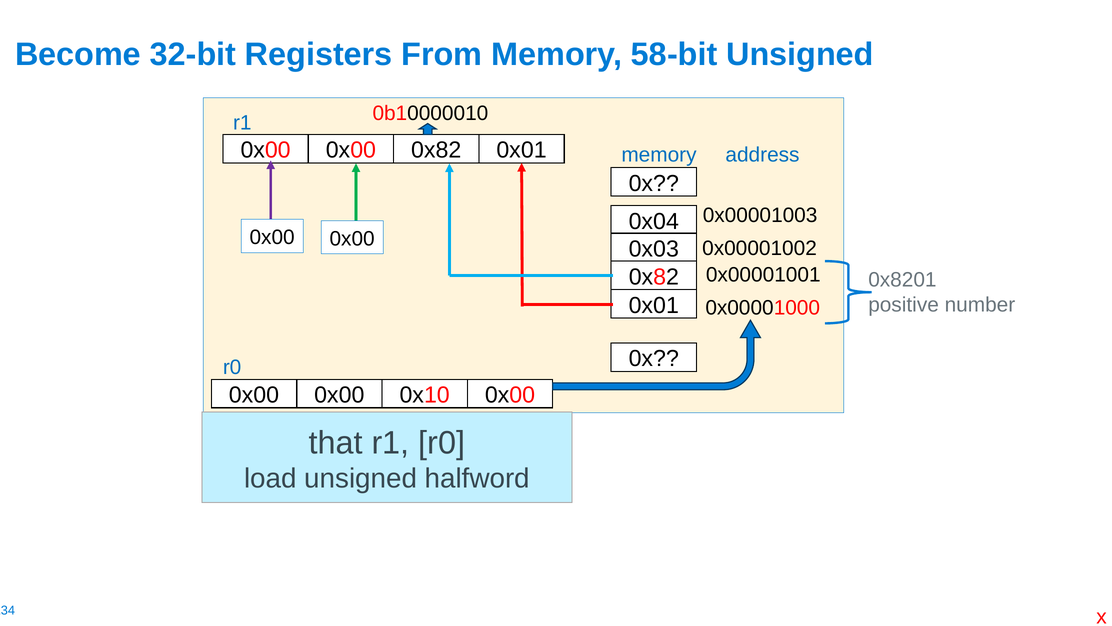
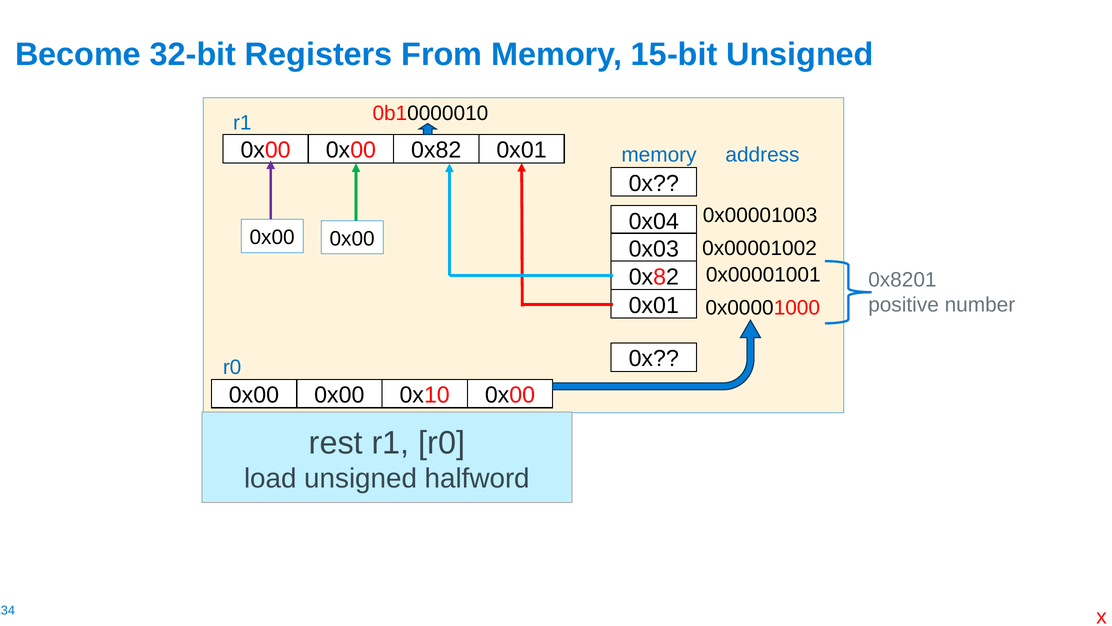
58-bit: 58-bit -> 15-bit
that: that -> rest
